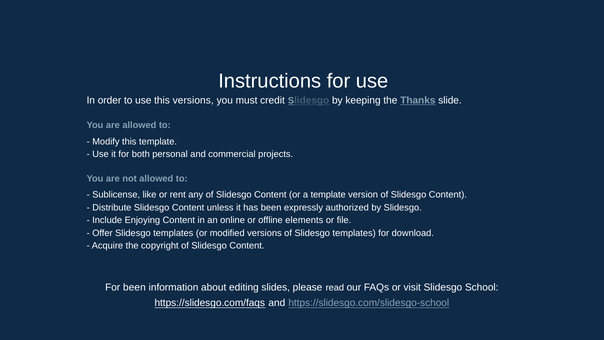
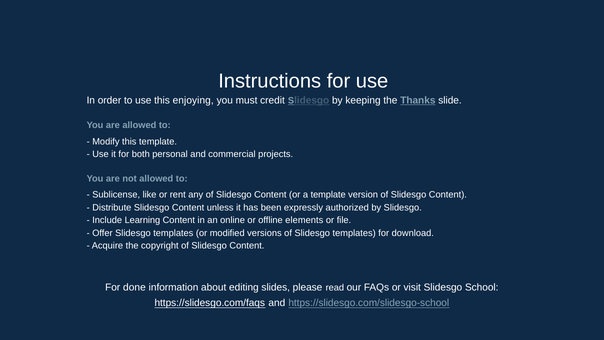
this versions: versions -> enjoying
Enjoying: Enjoying -> Learning
For been: been -> done
